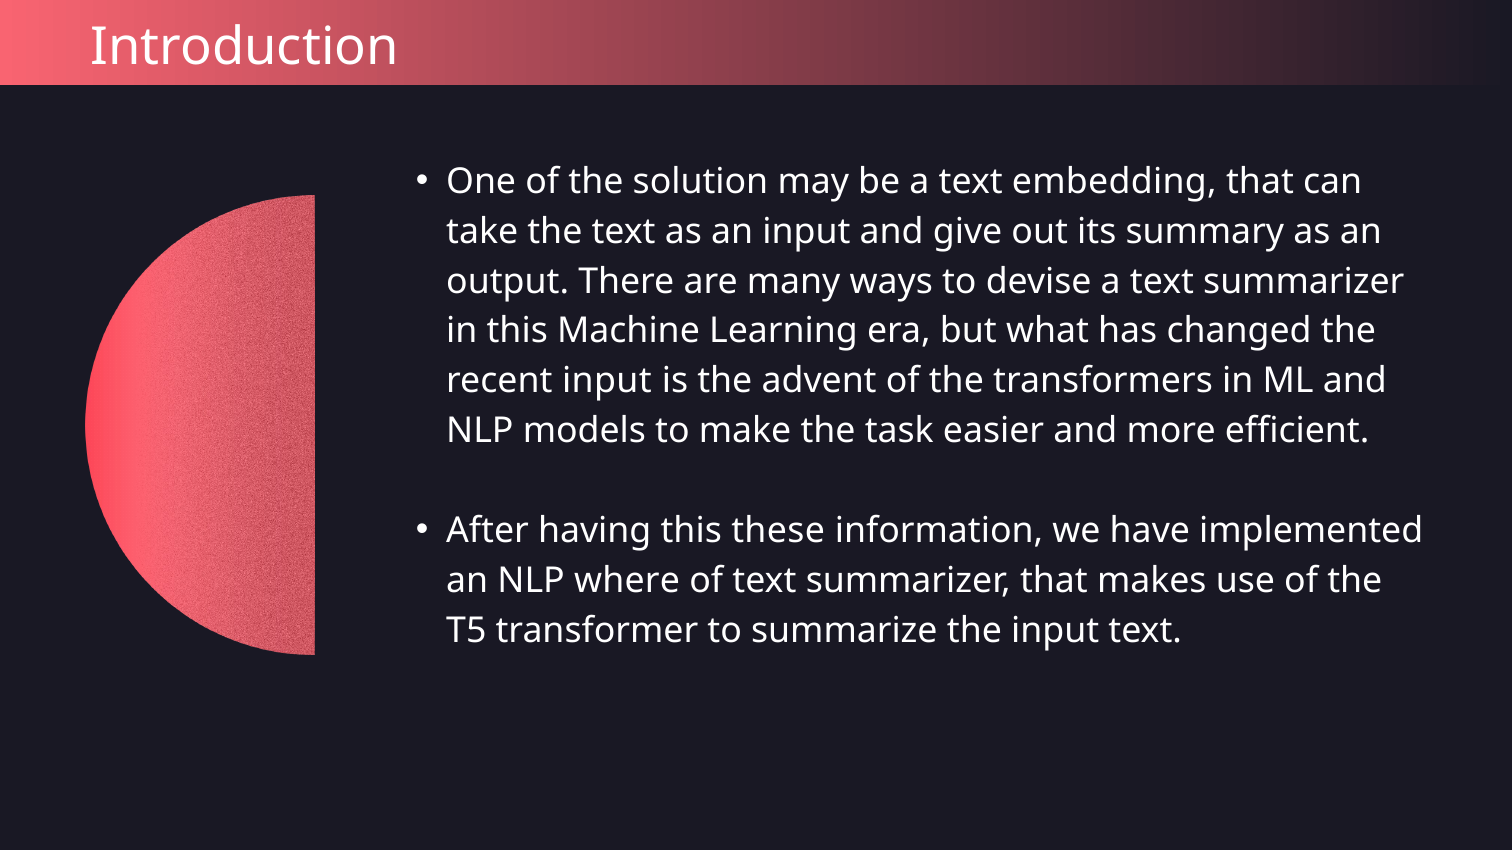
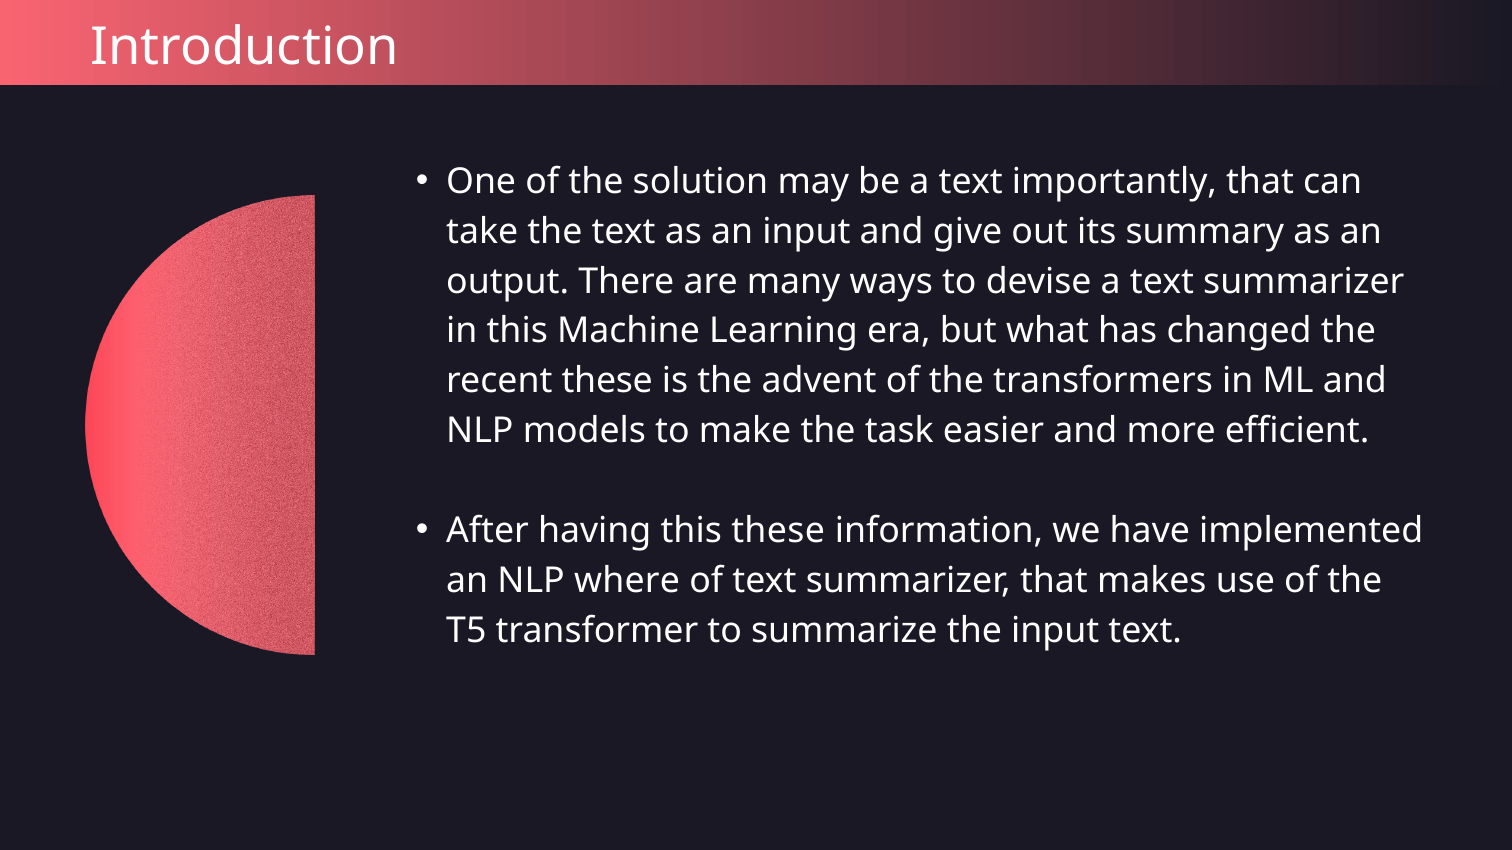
embedding: embedding -> importantly
recent input: input -> these
